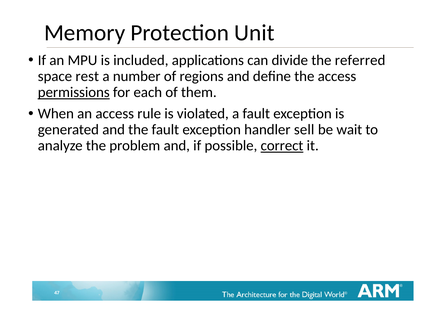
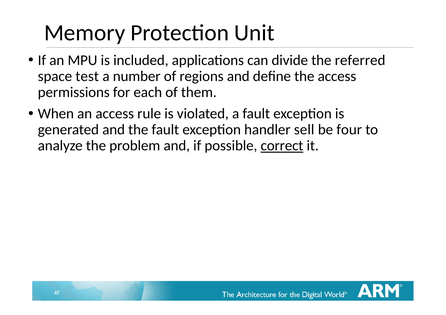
rest: rest -> test
permissions underline: present -> none
wait: wait -> four
